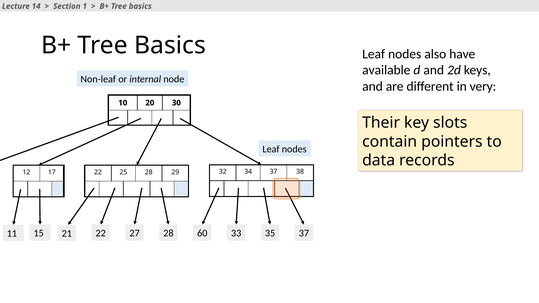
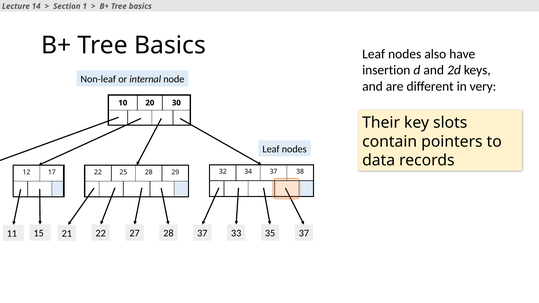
available: available -> insertion
28 60: 60 -> 37
